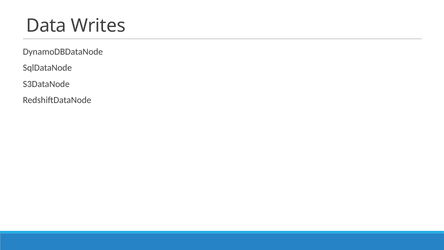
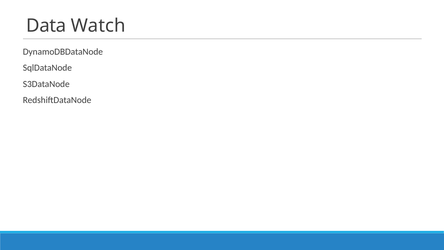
Writes: Writes -> Watch
